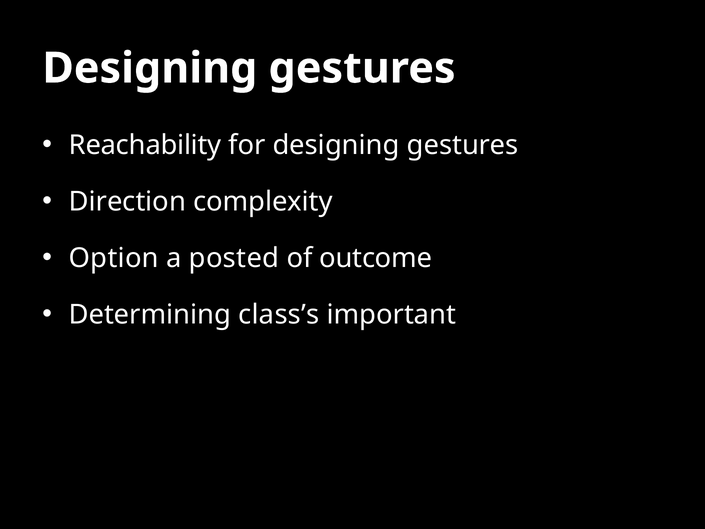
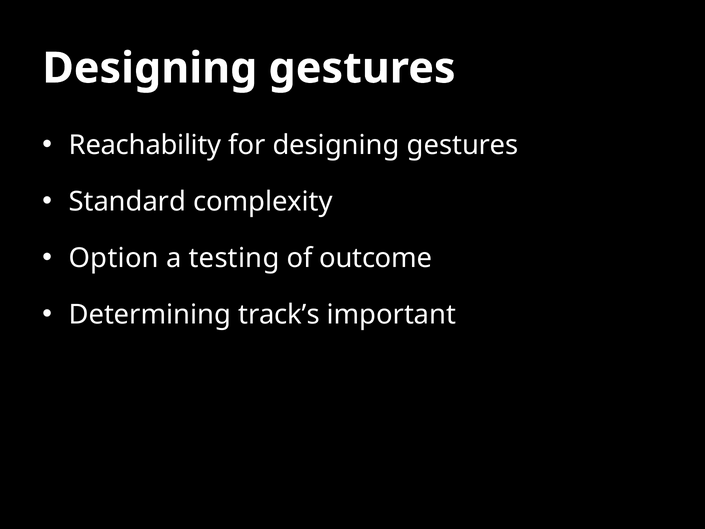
Direction: Direction -> Standard
posted: posted -> testing
class’s: class’s -> track’s
